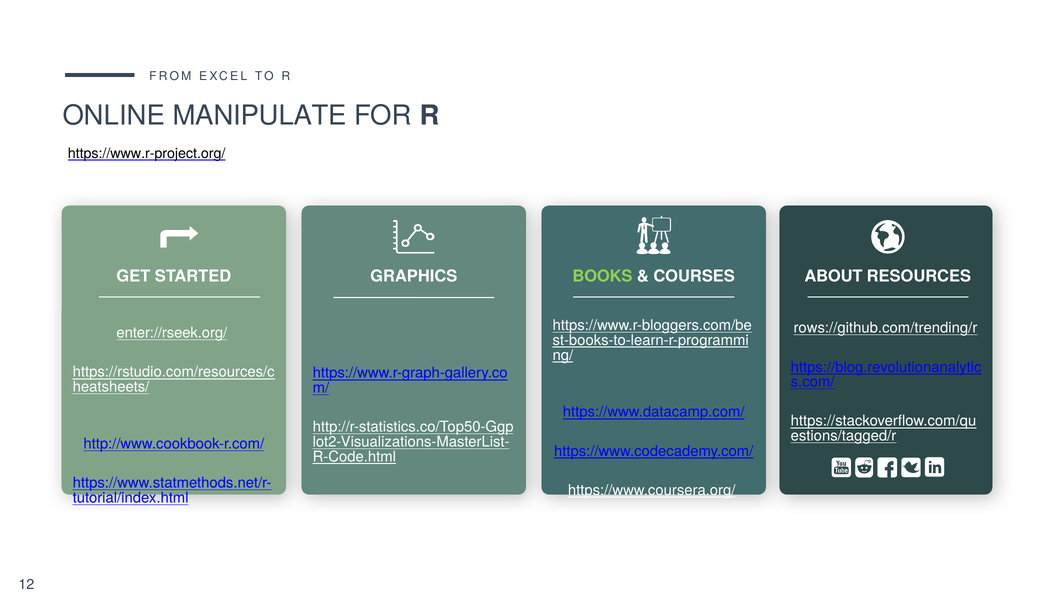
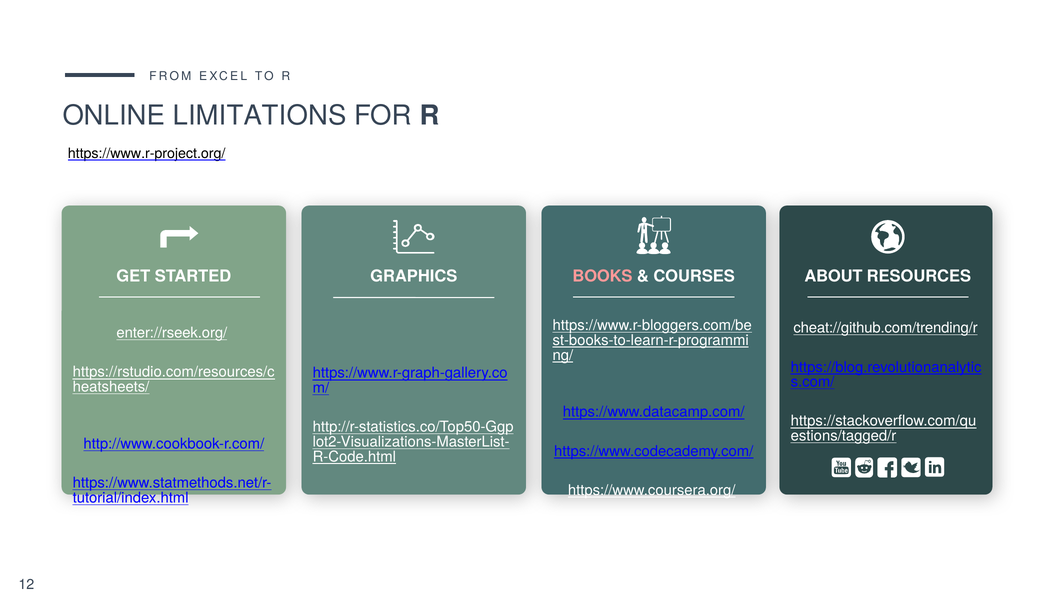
MANIPULATE: MANIPULATE -> LIMITATIONS
BOOKS colour: light green -> pink
rows://github.com/trending/r: rows://github.com/trending/r -> cheat://github.com/trending/r
